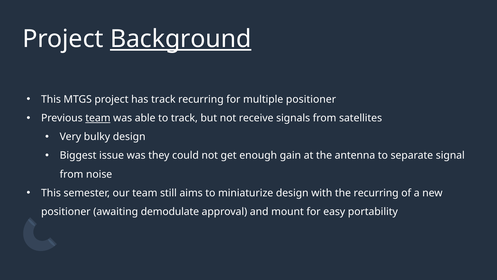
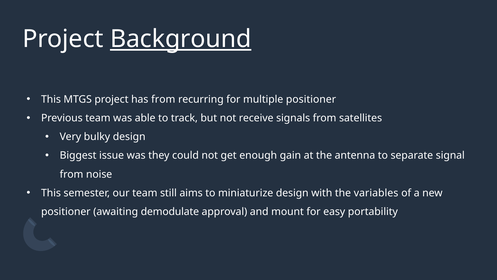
has track: track -> from
team at (98, 118) underline: present -> none
the recurring: recurring -> variables
